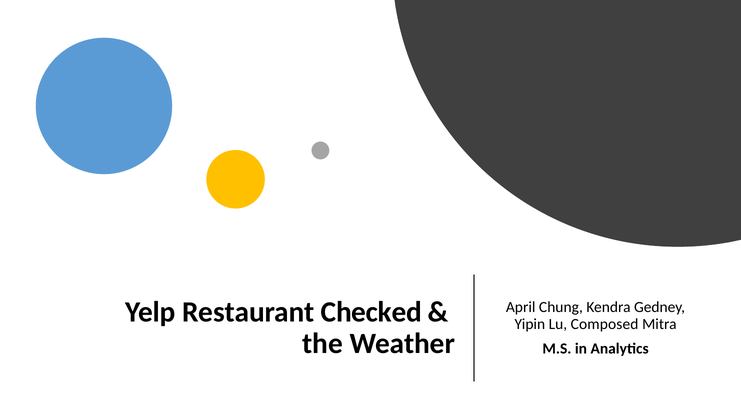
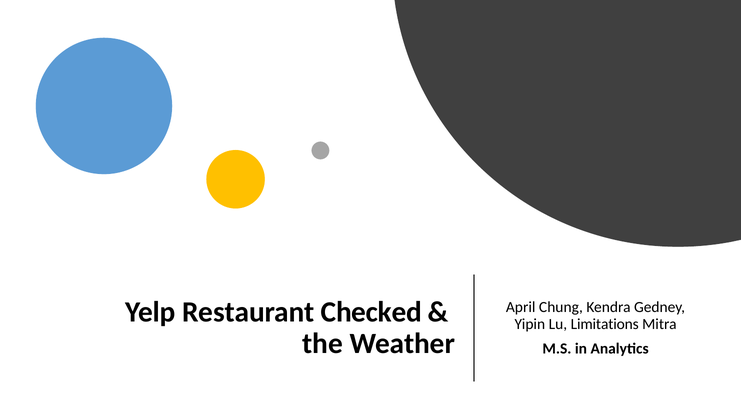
Composed: Composed -> Limitations
